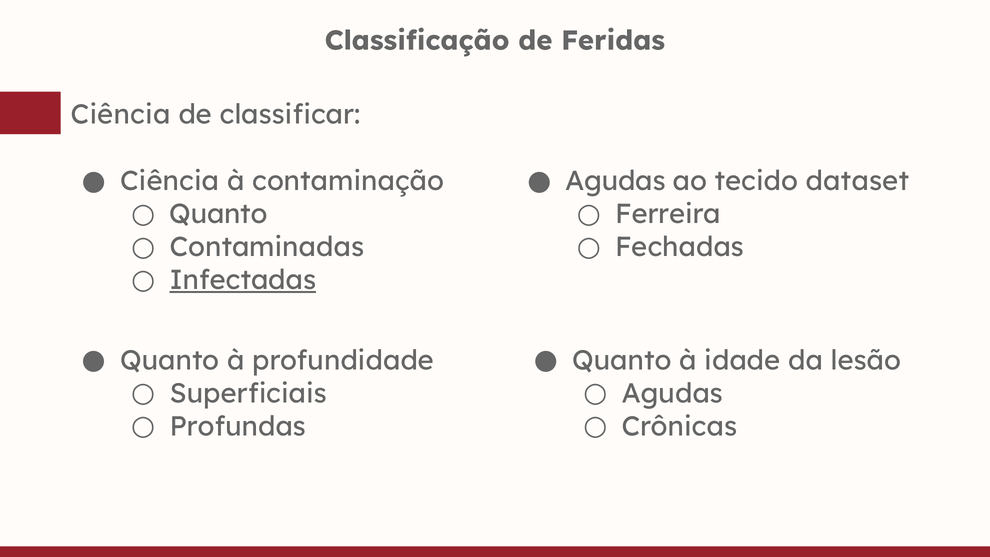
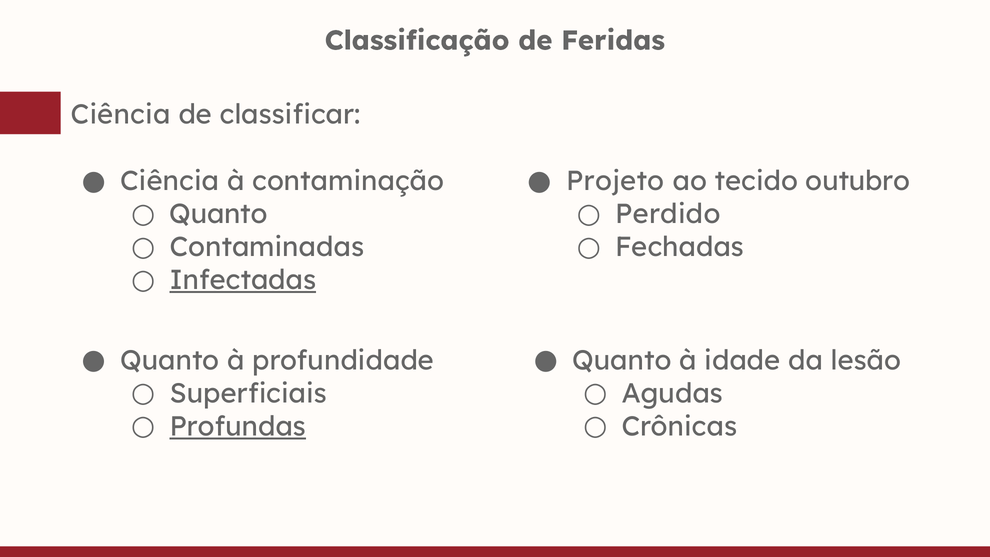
Agudas at (616, 181): Agudas -> Projeto
dataset: dataset -> outubro
Ferreira: Ferreira -> Perdido
Profundas underline: none -> present
